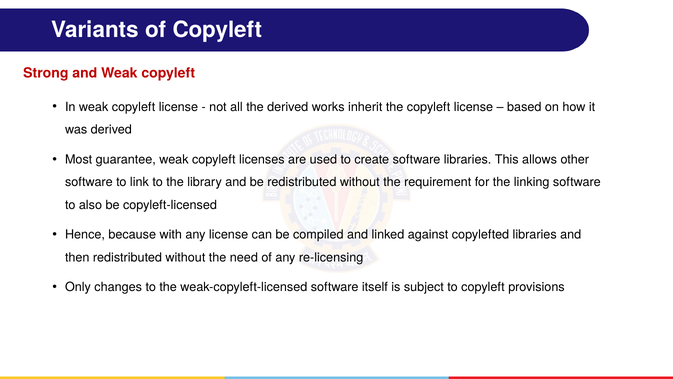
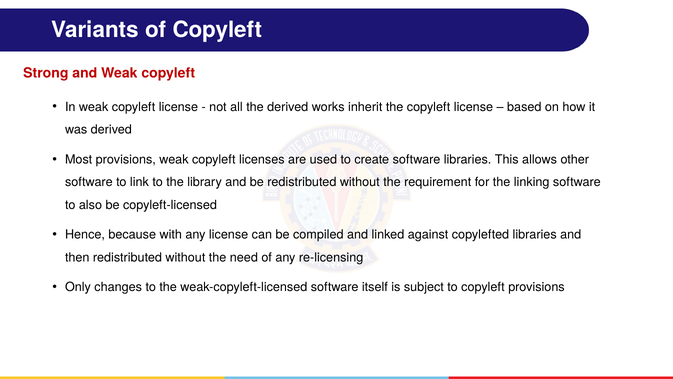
Most guarantee: guarantee -> provisions
